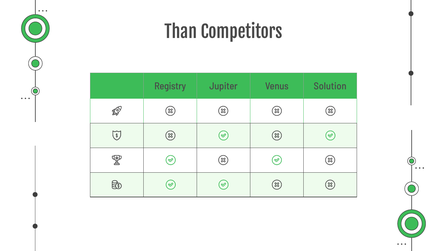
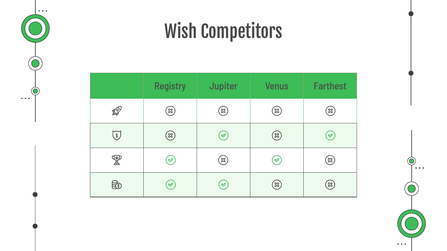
Than: Than -> Wish
Solution: Solution -> Farthest
